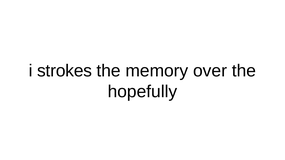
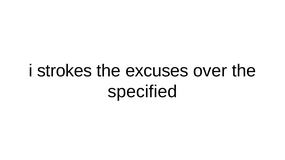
memory: memory -> excuses
hopefully: hopefully -> specified
